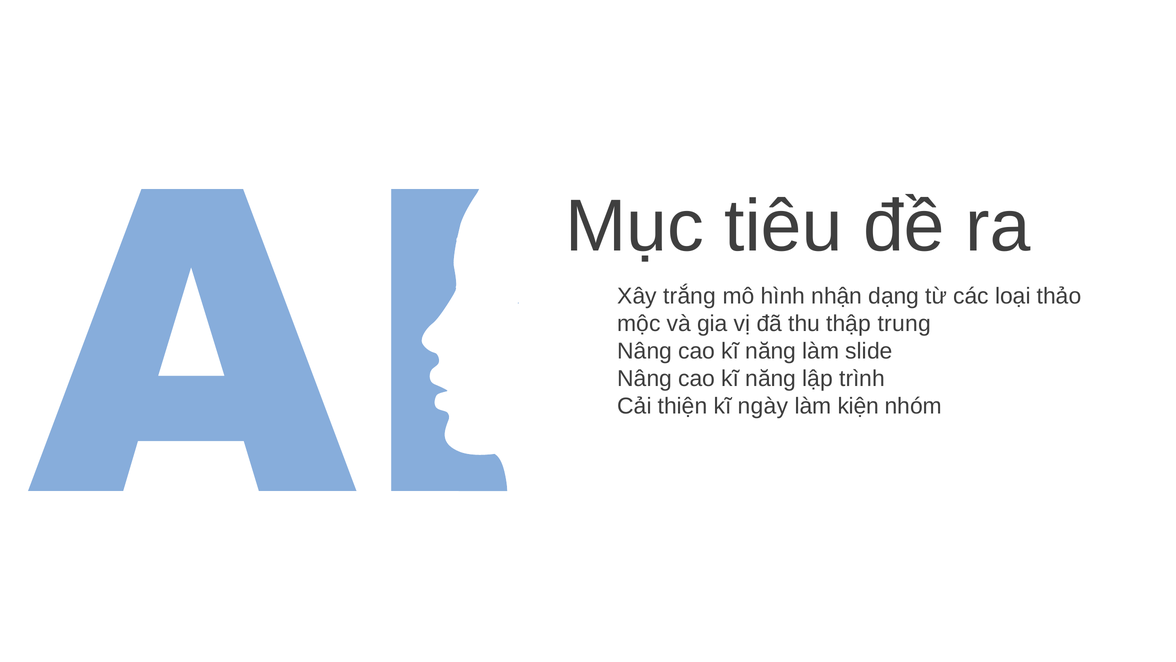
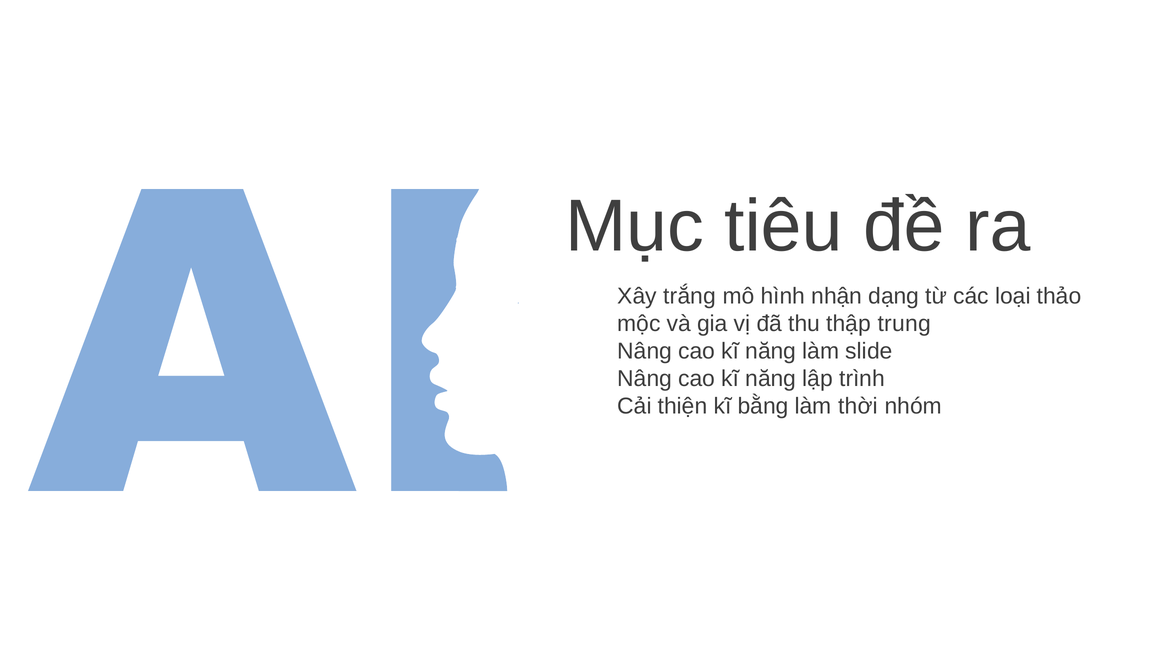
ngày: ngày -> bằng
kiện: kiện -> thời
